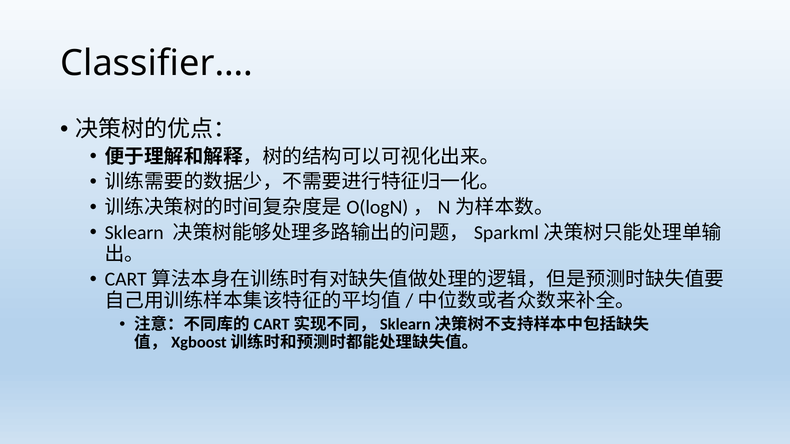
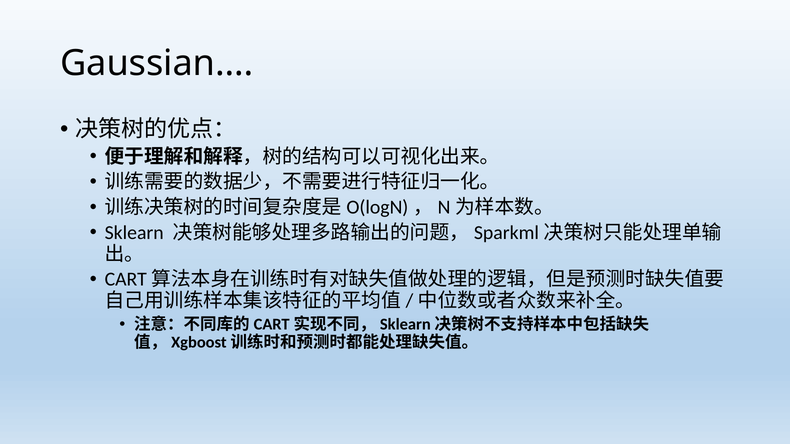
Classifier…: Classifier… -> Gaussian…
